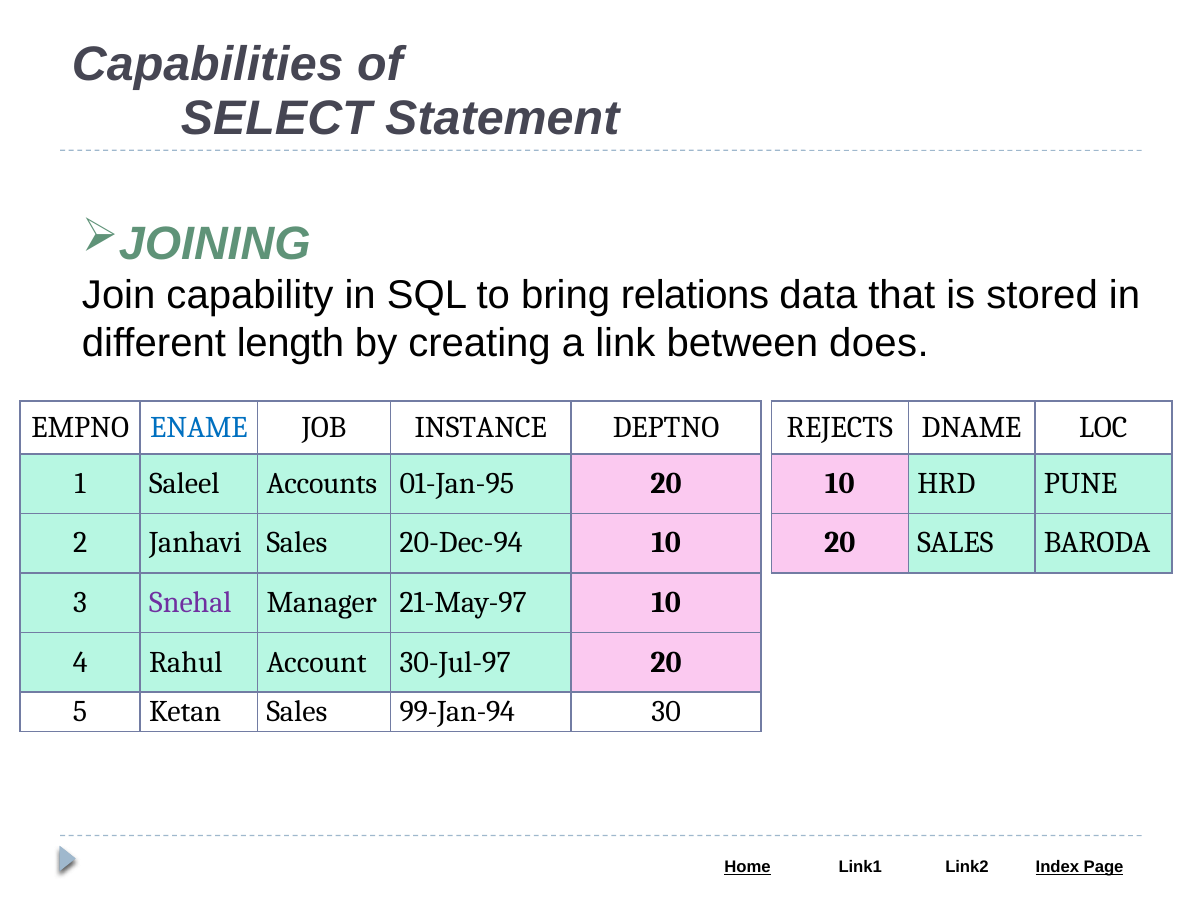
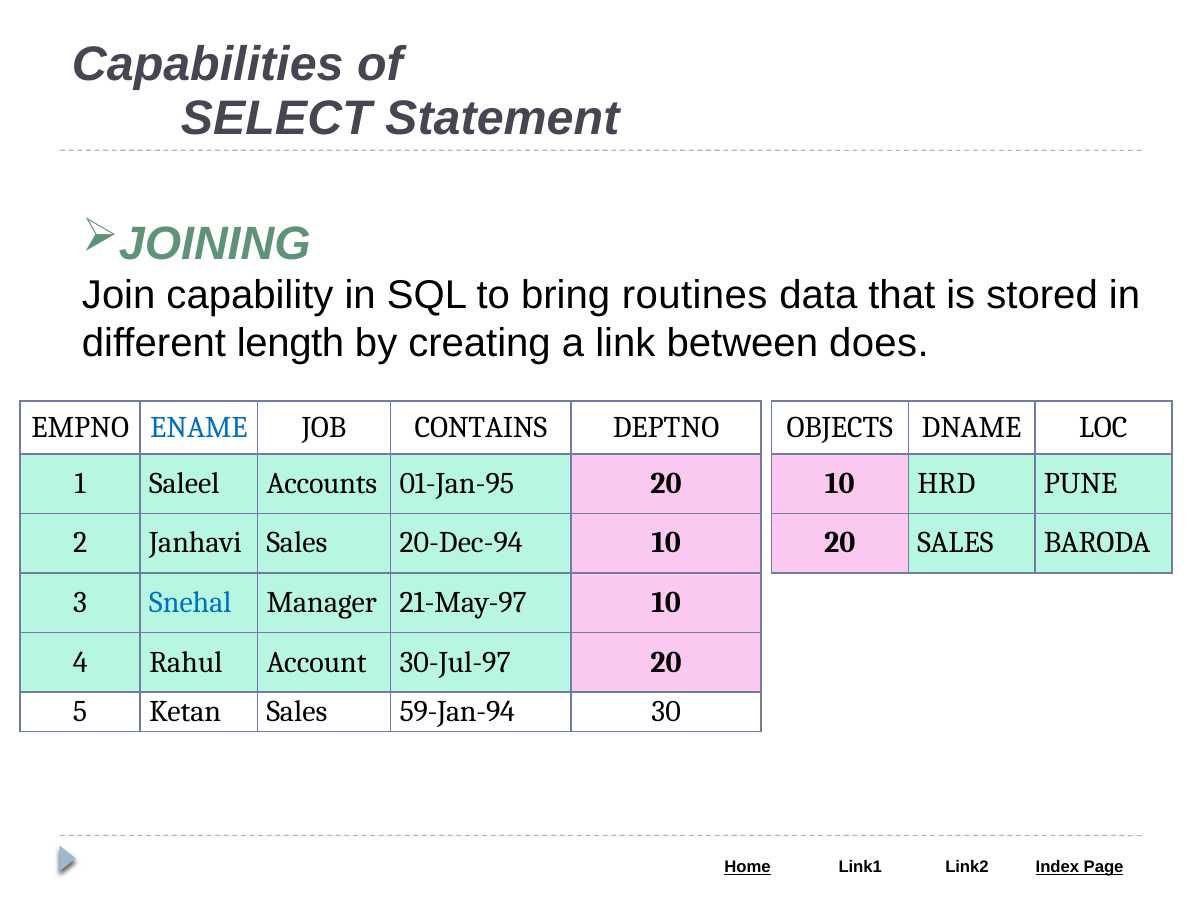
relations: relations -> routines
INSTANCE: INSTANCE -> CONTAINS
REJECTS: REJECTS -> OBJECTS
Snehal colour: purple -> blue
99-Jan-94: 99-Jan-94 -> 59-Jan-94
